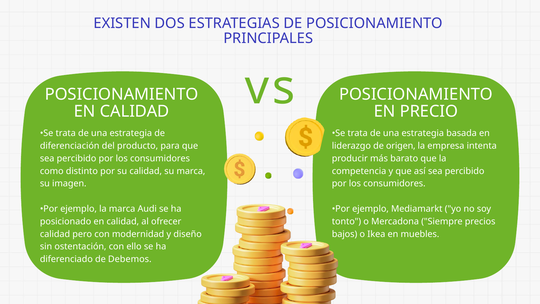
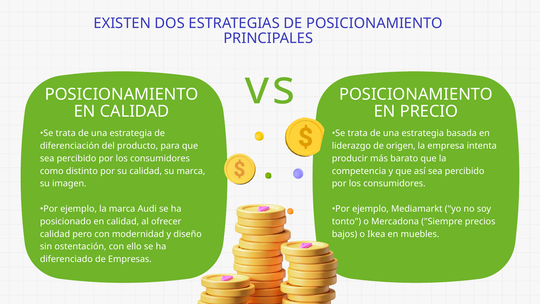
Debemos: Debemos -> Empresas
